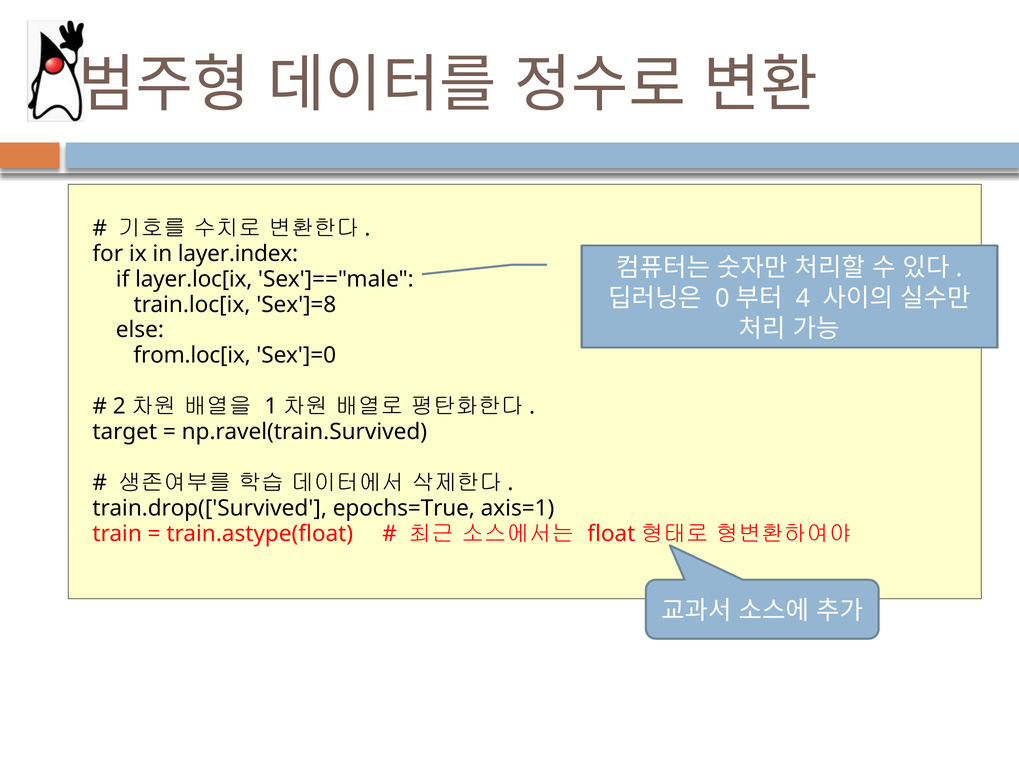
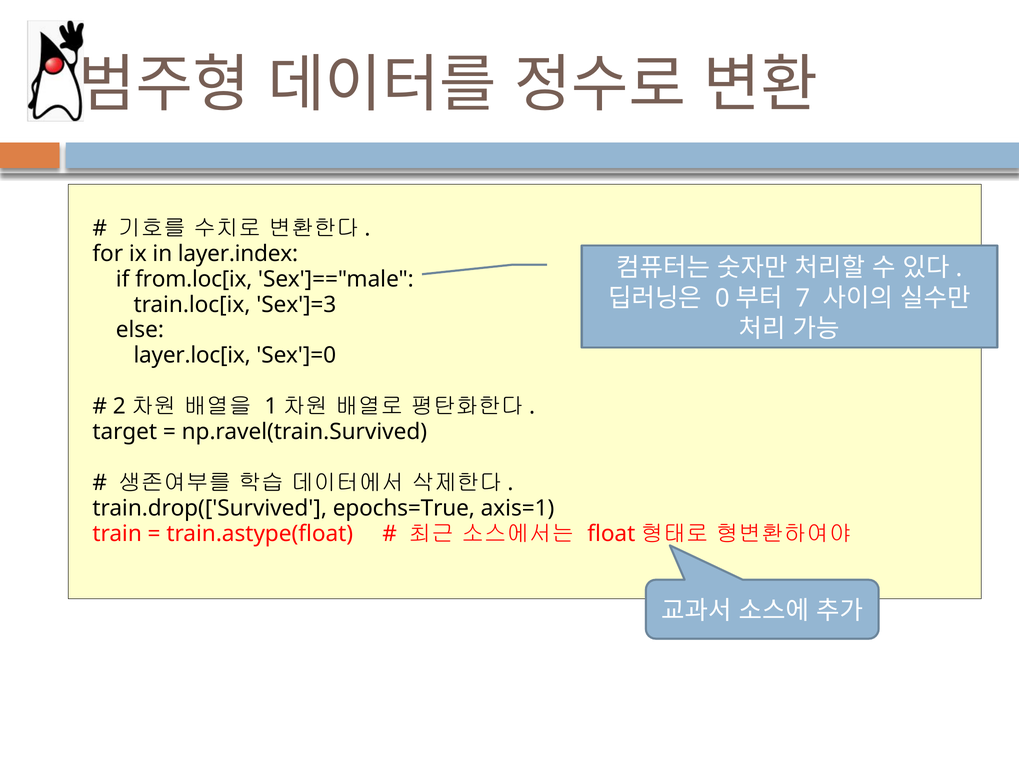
layer.loc[ix: layer.loc[ix -> from.loc[ix
4: 4 -> 7
Sex']=8: Sex']=8 -> Sex']=3
from.loc[ix: from.loc[ix -> layer.loc[ix
